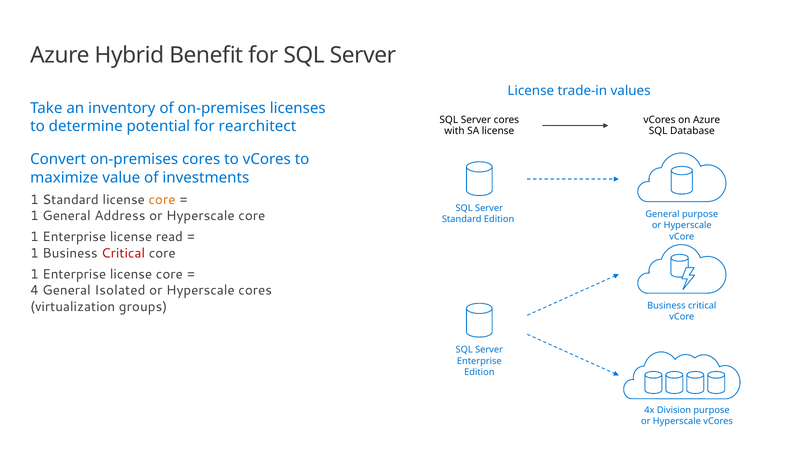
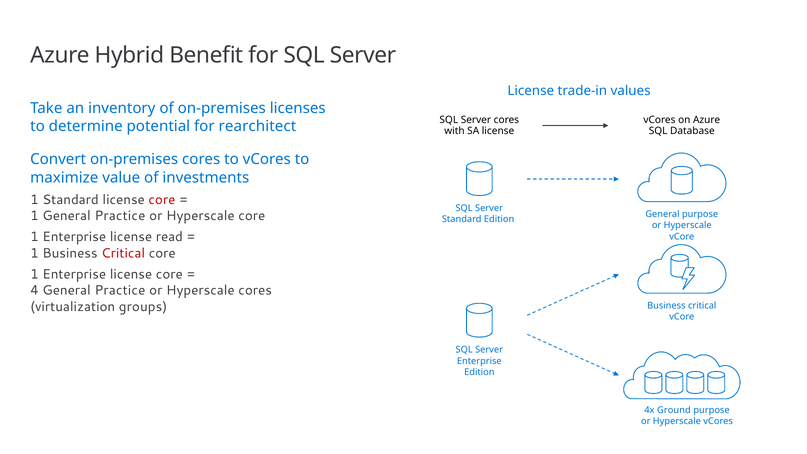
core at (162, 200) colour: orange -> red
1 General Address: Address -> Practice
4 General Isolated: Isolated -> Practice
Division: Division -> Ground
